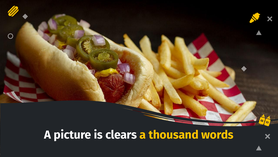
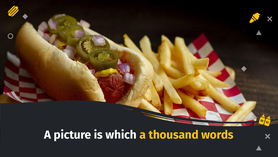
clears: clears -> which
